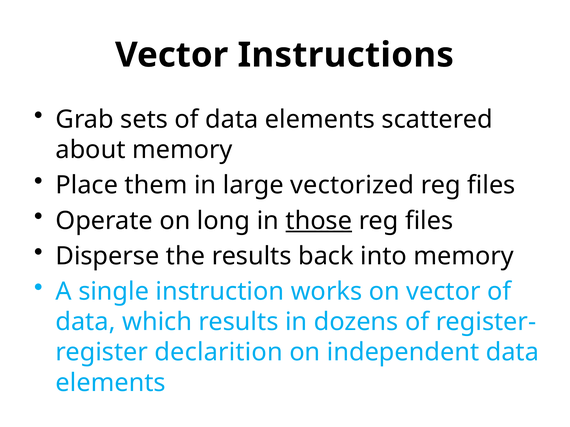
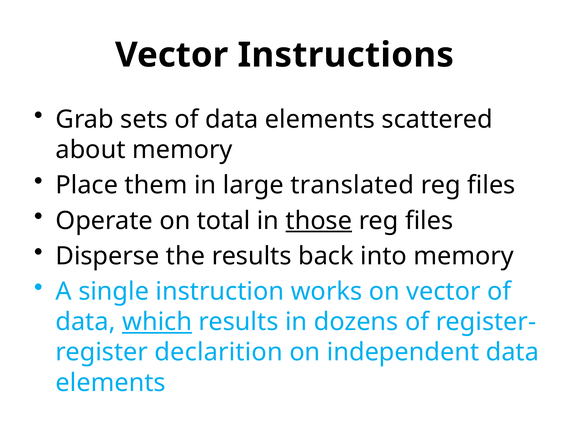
vectorized: vectorized -> translated
long: long -> total
which underline: none -> present
